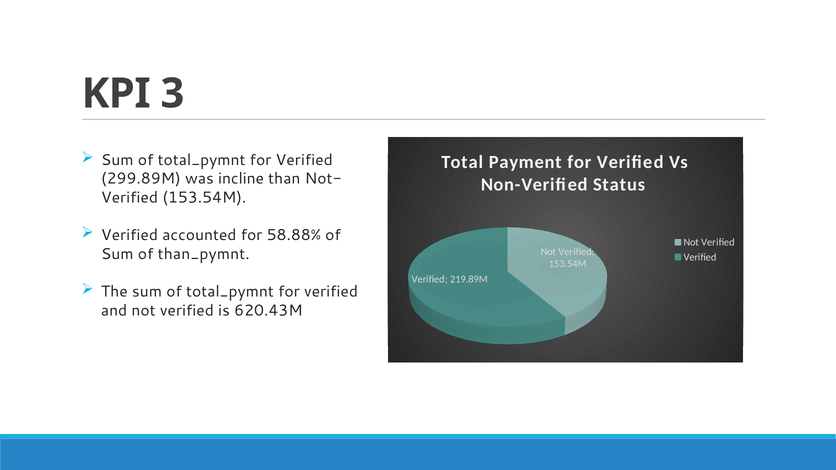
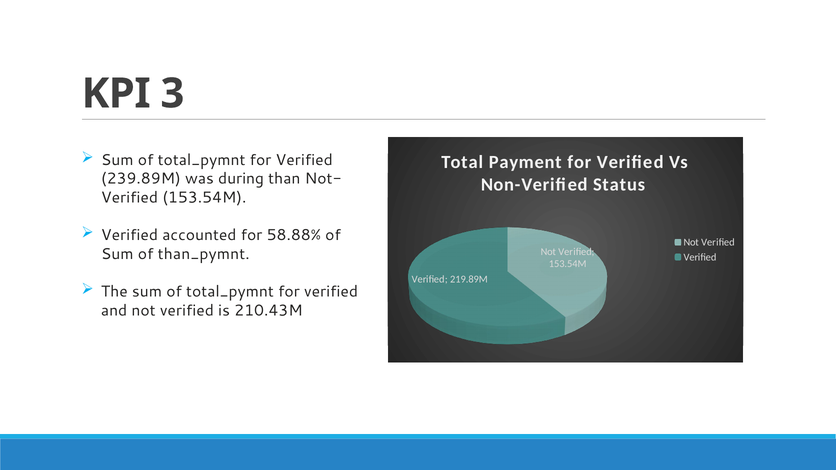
299.89M: 299.89M -> 239.89M
incline: incline -> during
620.43M: 620.43M -> 210.43M
